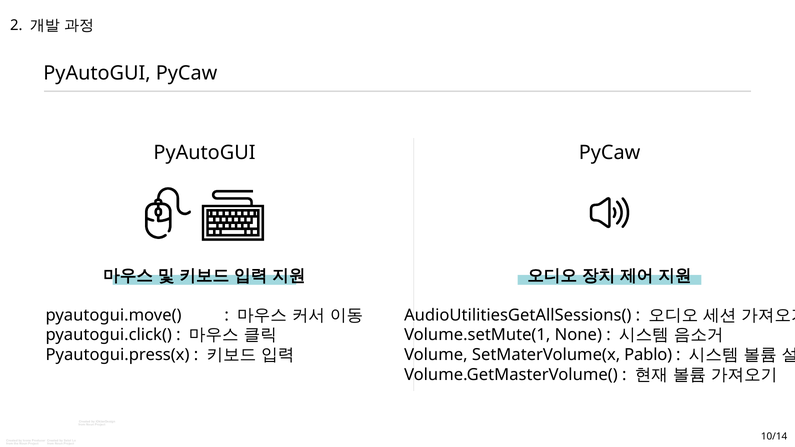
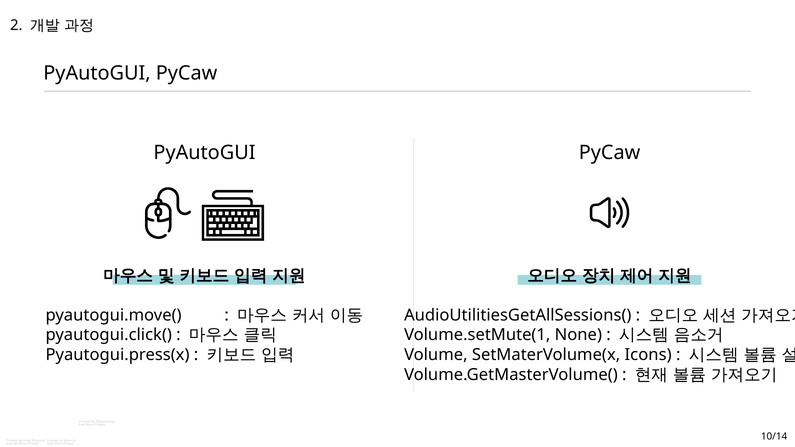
SetMaterVolume(x Pablo: Pablo -> Icons
